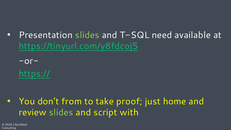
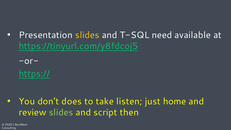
slides at (87, 35) colour: light green -> yellow
from: from -> does
proof: proof -> listen
with: with -> then
